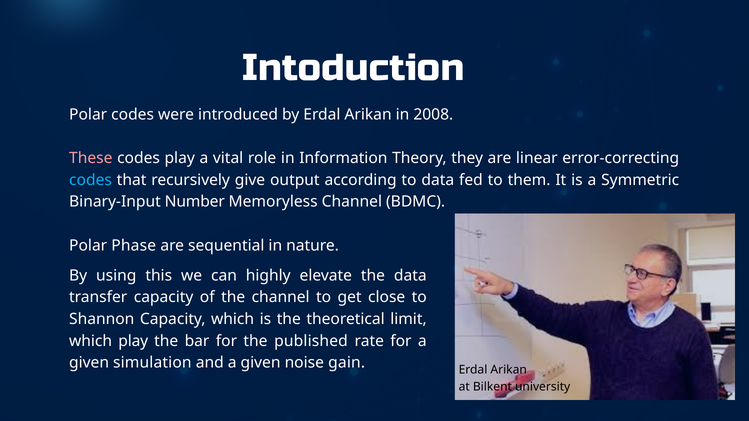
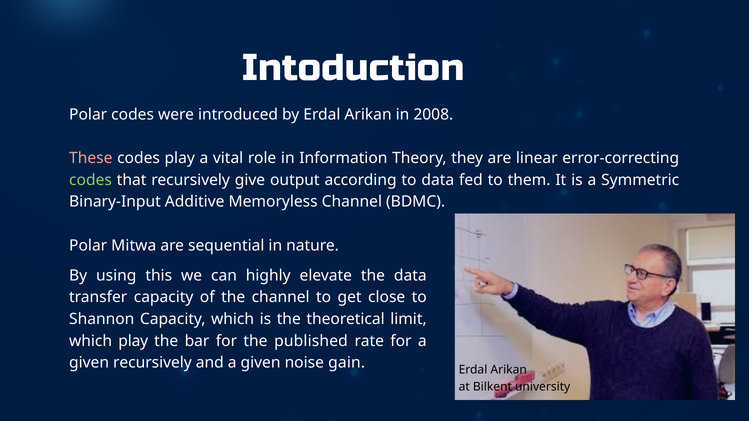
codes at (91, 180) colour: light blue -> light green
Number: Number -> Additive
Phase: Phase -> Mitwa
given simulation: simulation -> recursively
